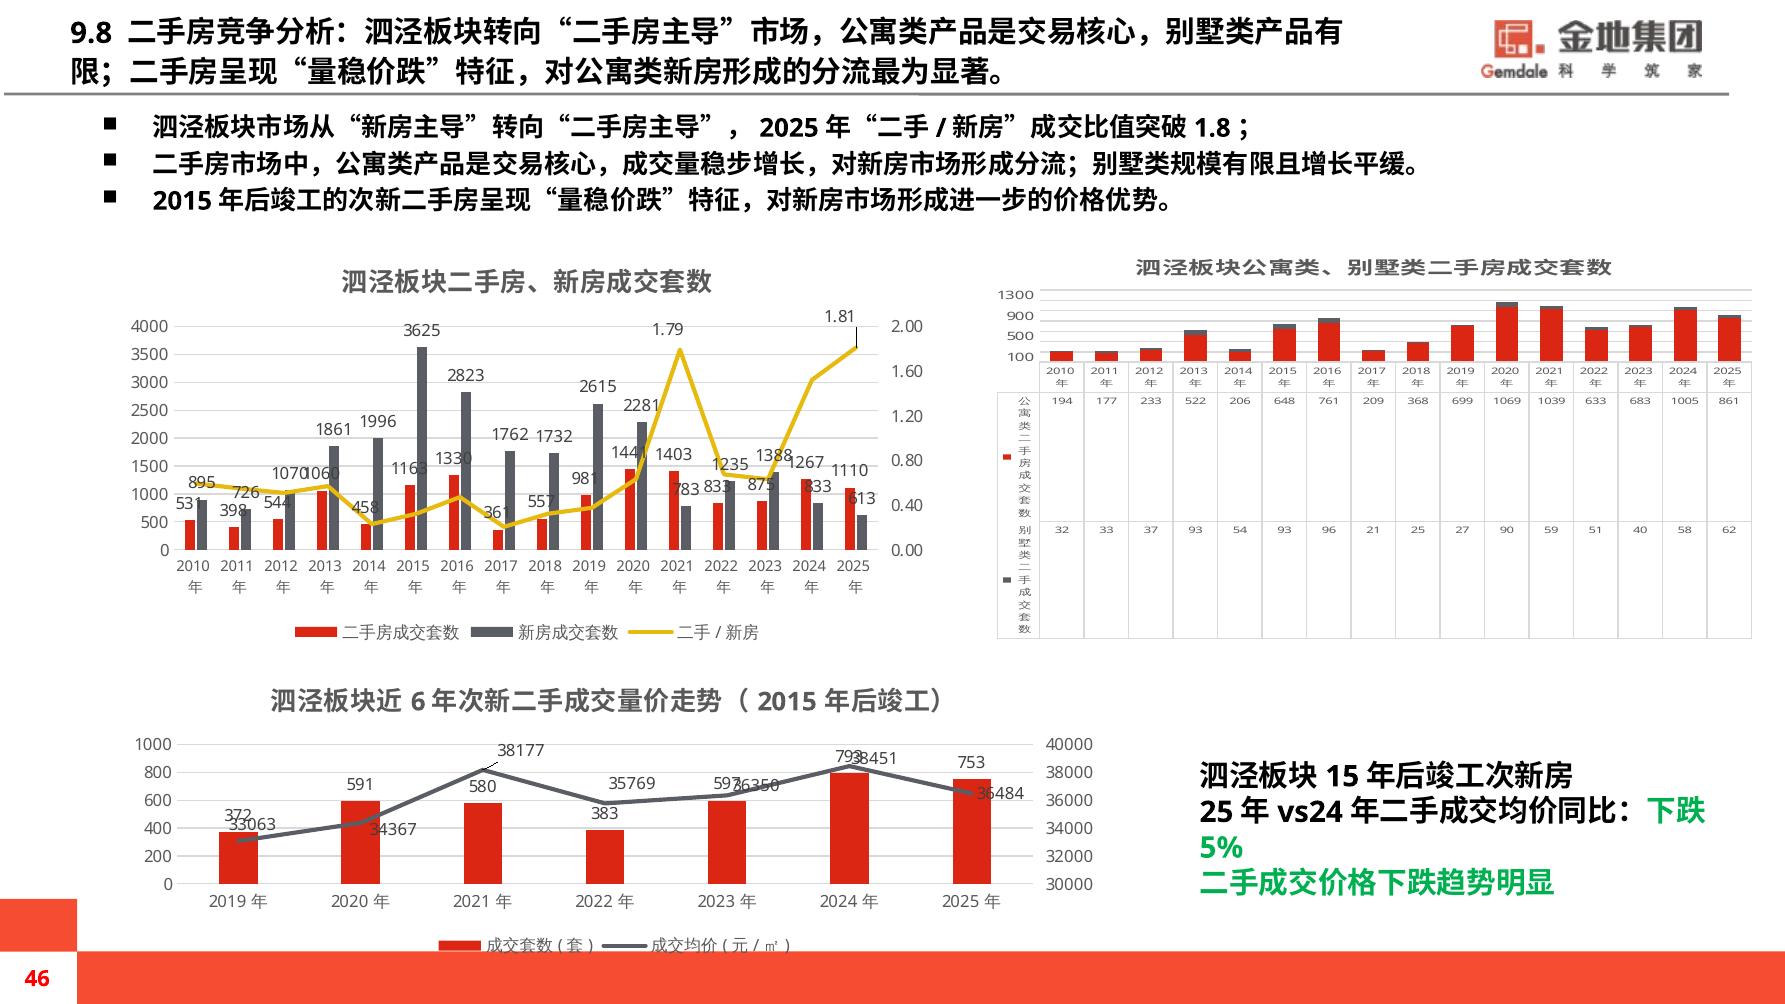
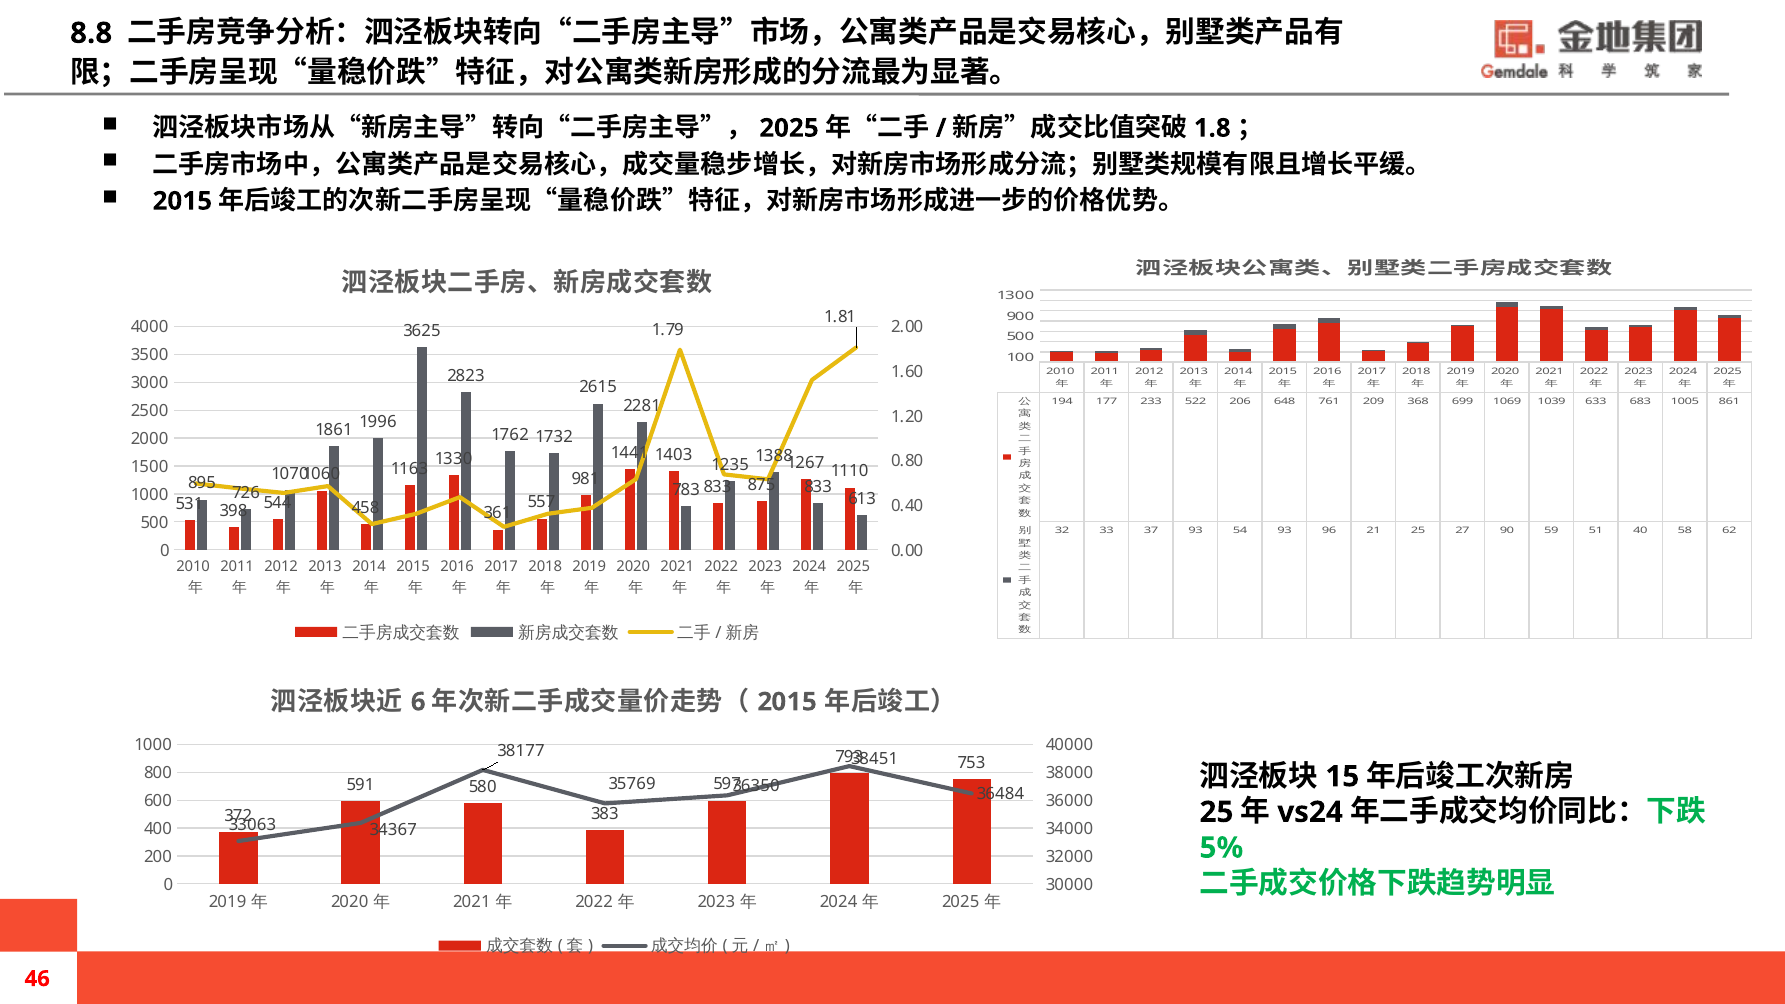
9.8: 9.8 -> 8.8
